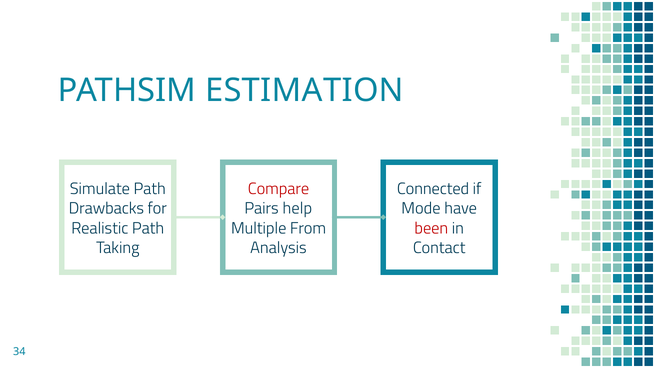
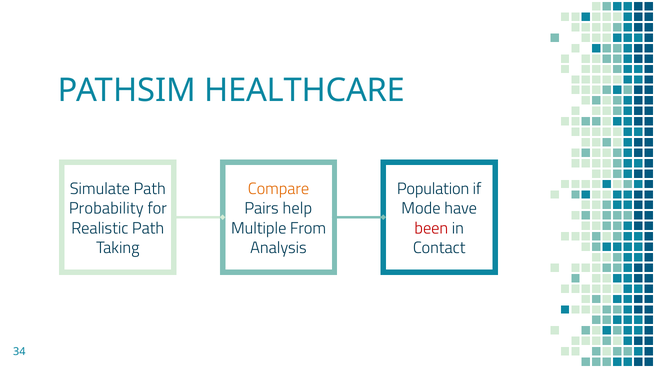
ESTIMATION: ESTIMATION -> HEALTHCARE
Compare colour: red -> orange
Connected: Connected -> Population
Drawbacks: Drawbacks -> Probability
